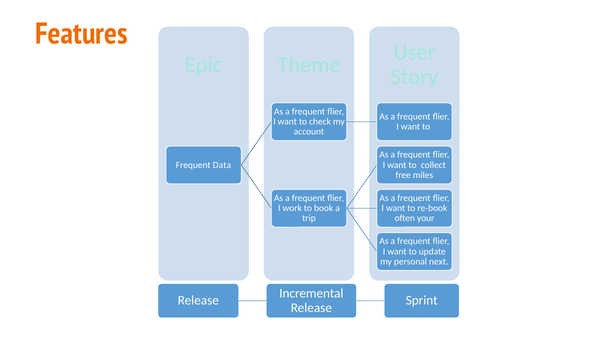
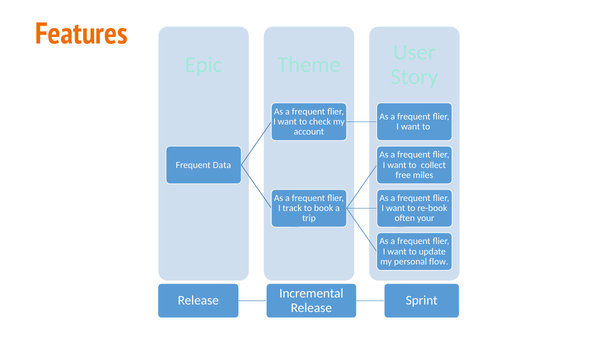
work: work -> track
next: next -> flow
